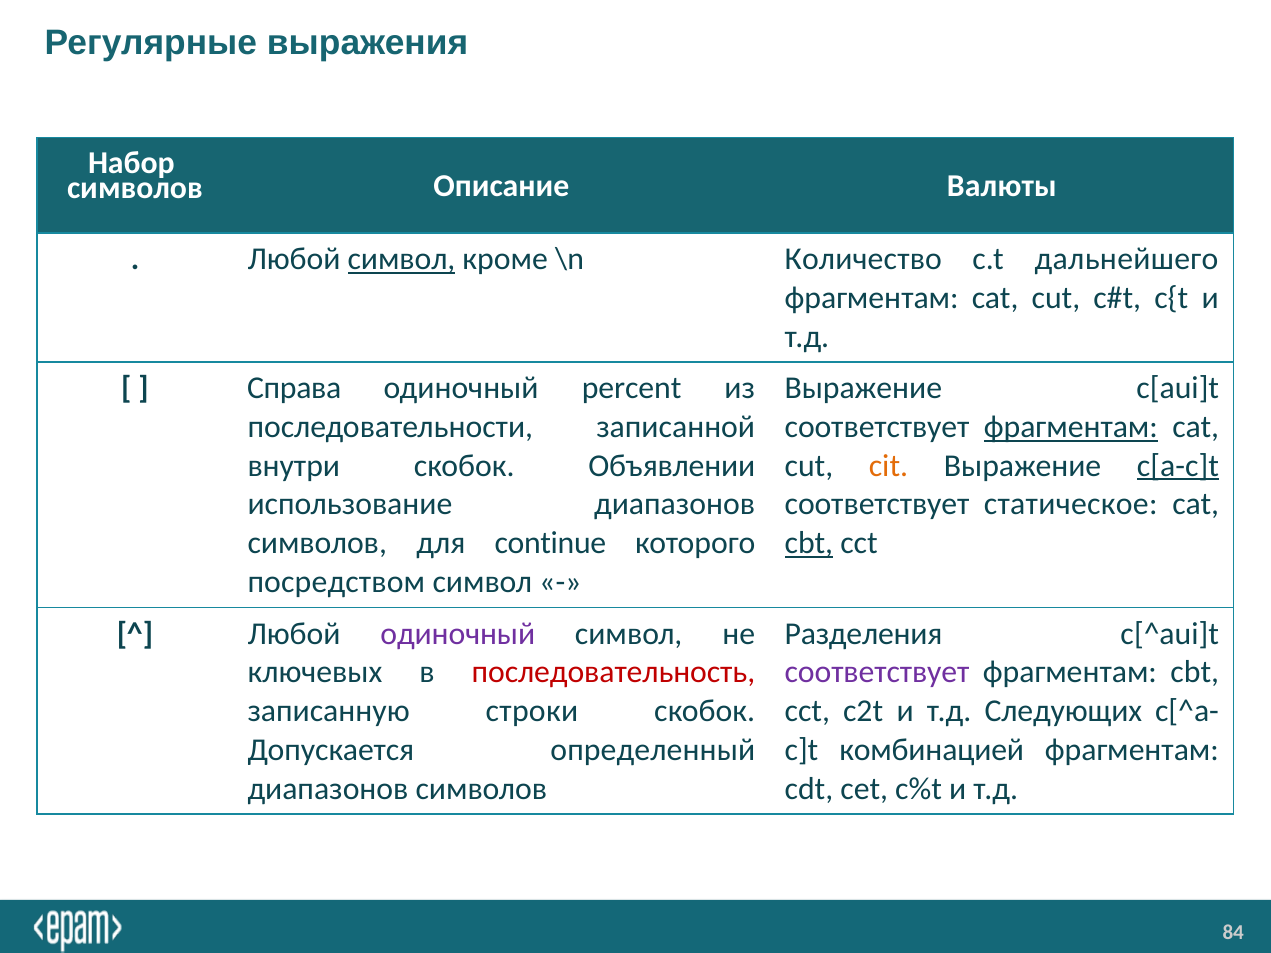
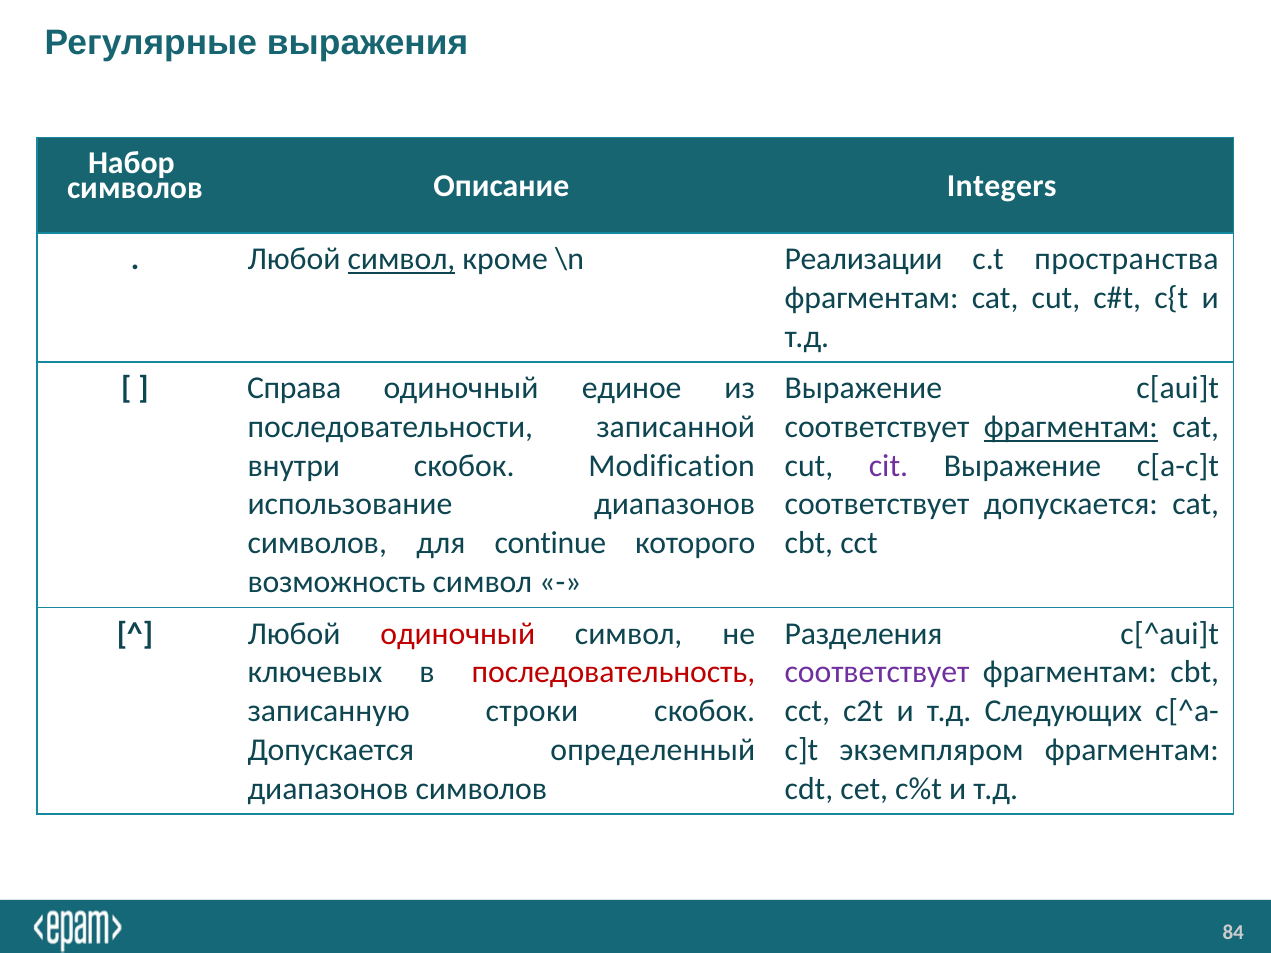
Валюты: Валюты -> Integers
Количество: Количество -> Реализации
дальнейшего: дальнейшего -> пространства
percent: percent -> единое
Объявлении: Объявлении -> Modification
cit colour: orange -> purple
c[a-c]t underline: present -> none
соответствует статическое: статическое -> допускается
cbt at (809, 543) underline: present -> none
посредством: посредством -> возможность
одиночный at (458, 634) colour: purple -> red
комбинацией: комбинацией -> экземпляром
